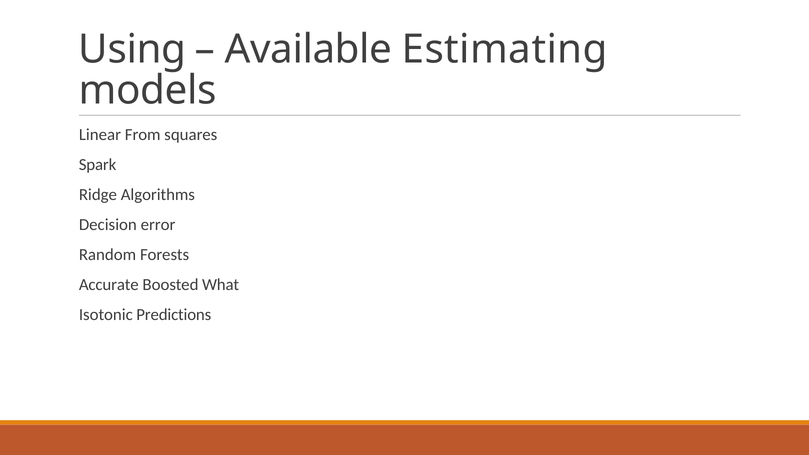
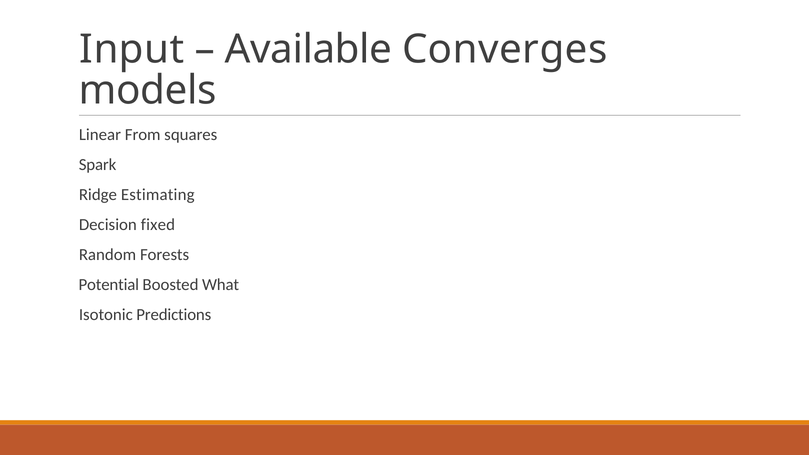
Using: Using -> Input
Estimating: Estimating -> Converges
Algorithms: Algorithms -> Estimating
error: error -> fixed
Accurate: Accurate -> Potential
